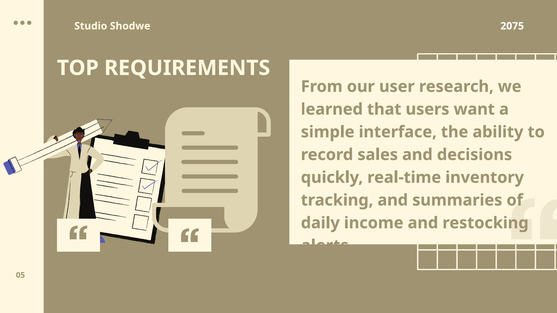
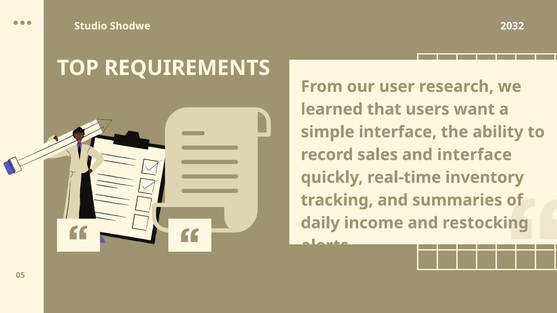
2075: 2075 -> 2032
and decisions: decisions -> interface
